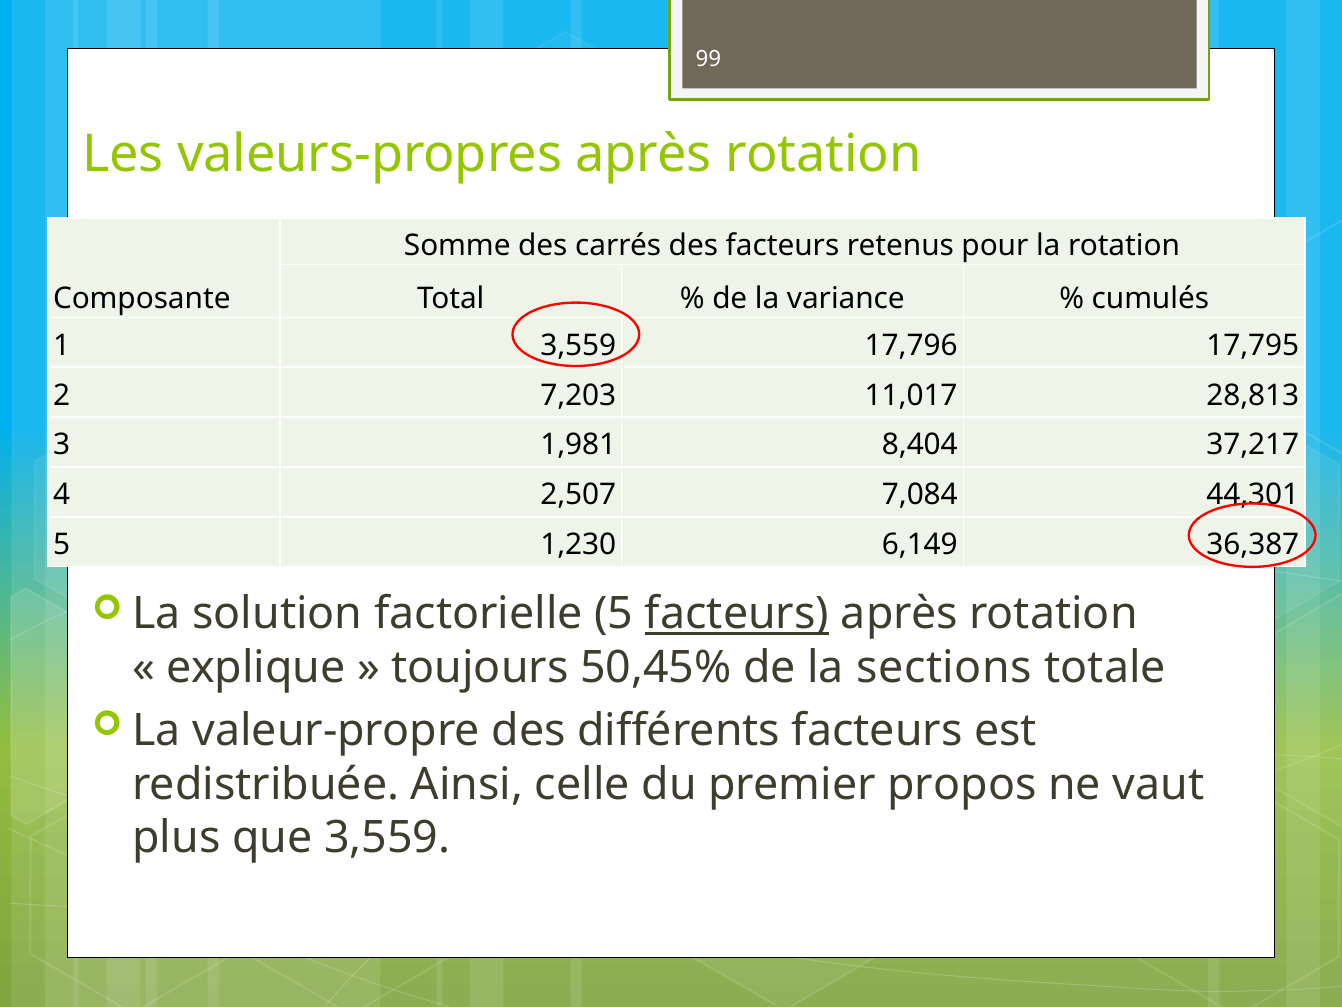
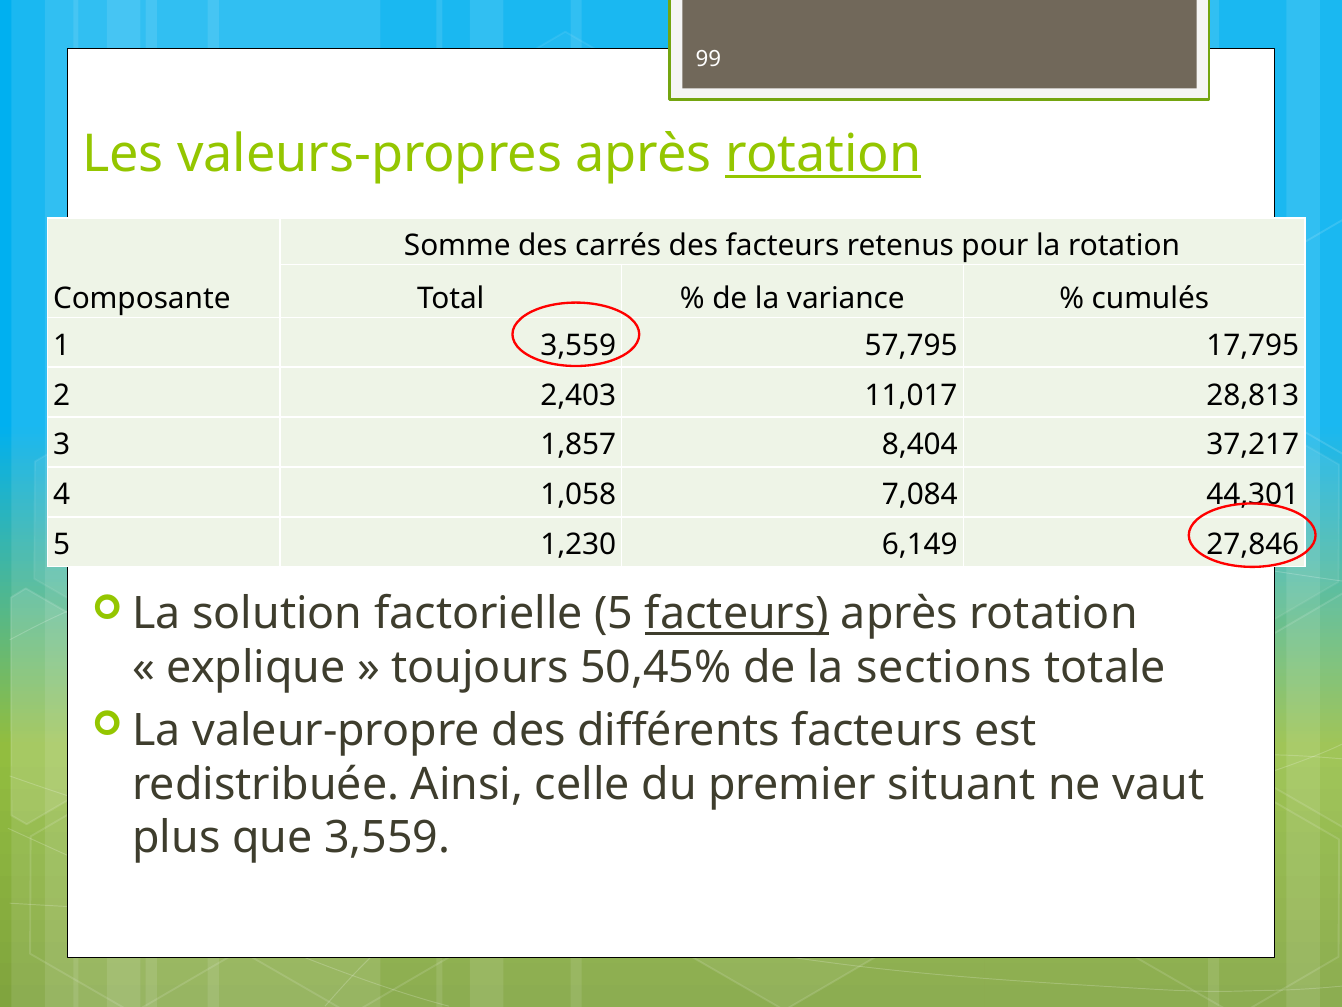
rotation at (823, 154) underline: none -> present
17,796: 17,796 -> 57,795
7,203: 7,203 -> 2,403
1,981: 1,981 -> 1,857
2,507: 2,507 -> 1,058
36,387: 36,387 -> 27,846
propos: propos -> situant
